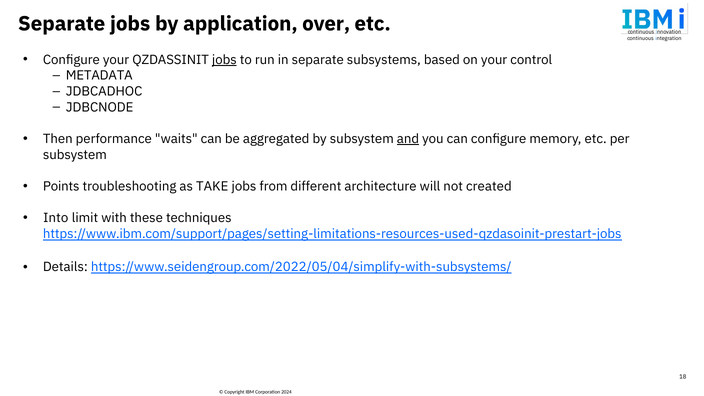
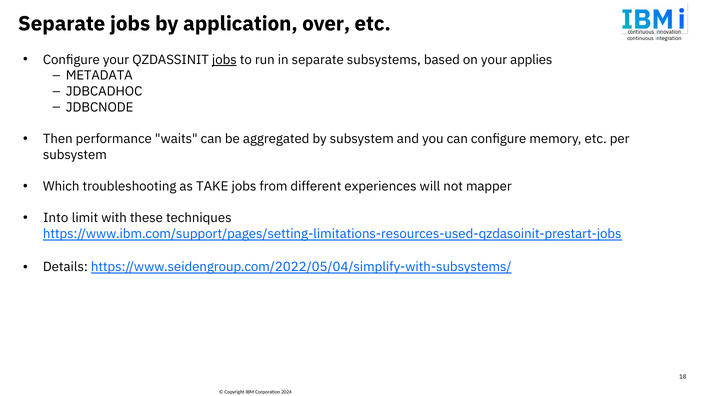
control: control -> applies
and underline: present -> none
Points: Points -> Which
architecture: architecture -> experiences
created: created -> mapper
